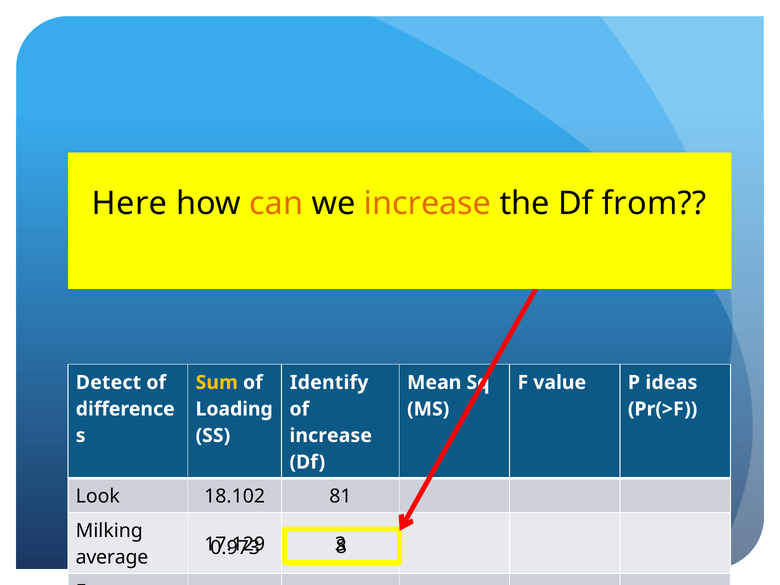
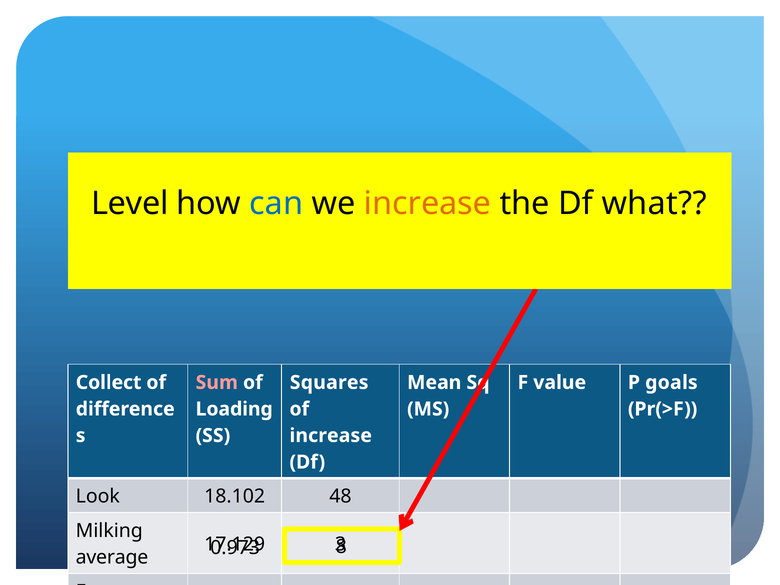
Here: Here -> Level
can colour: orange -> blue
from: from -> what
Detect: Detect -> Collect
Sum colour: yellow -> pink
Identify: Identify -> Squares
ideas: ideas -> goals
81: 81 -> 48
